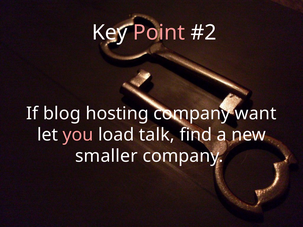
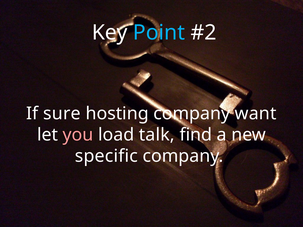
Point colour: pink -> light blue
blog: blog -> sure
smaller: smaller -> specific
